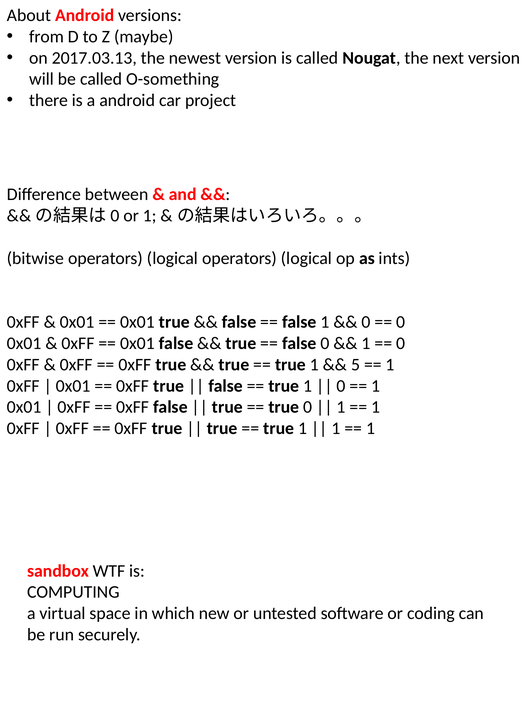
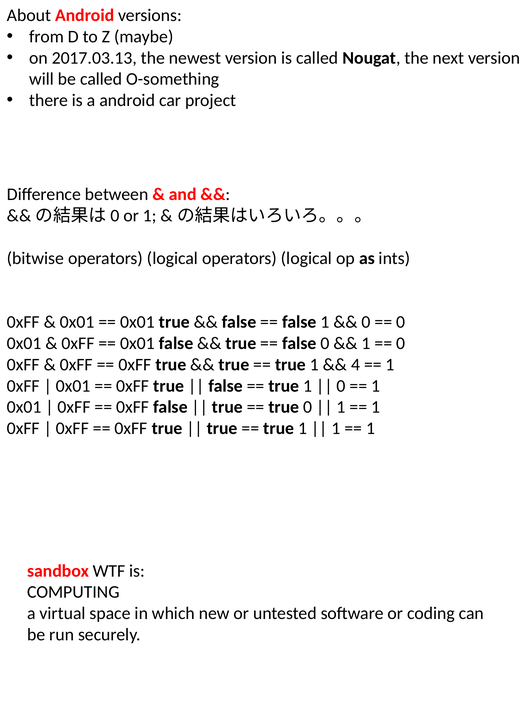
5: 5 -> 4
